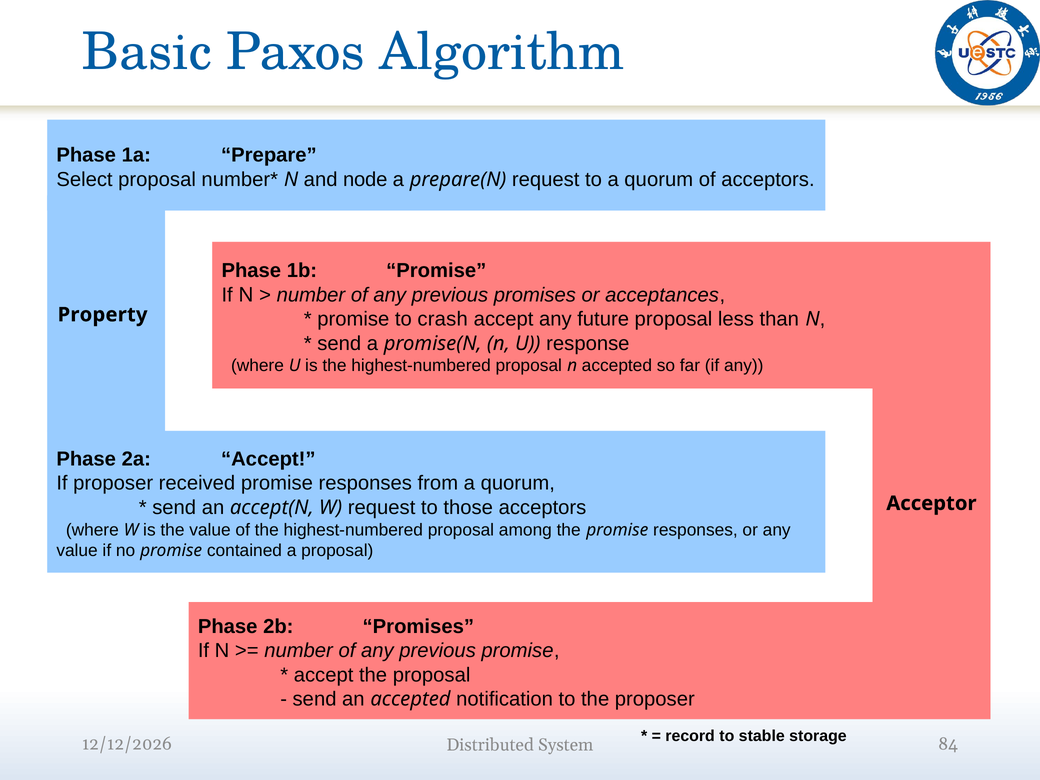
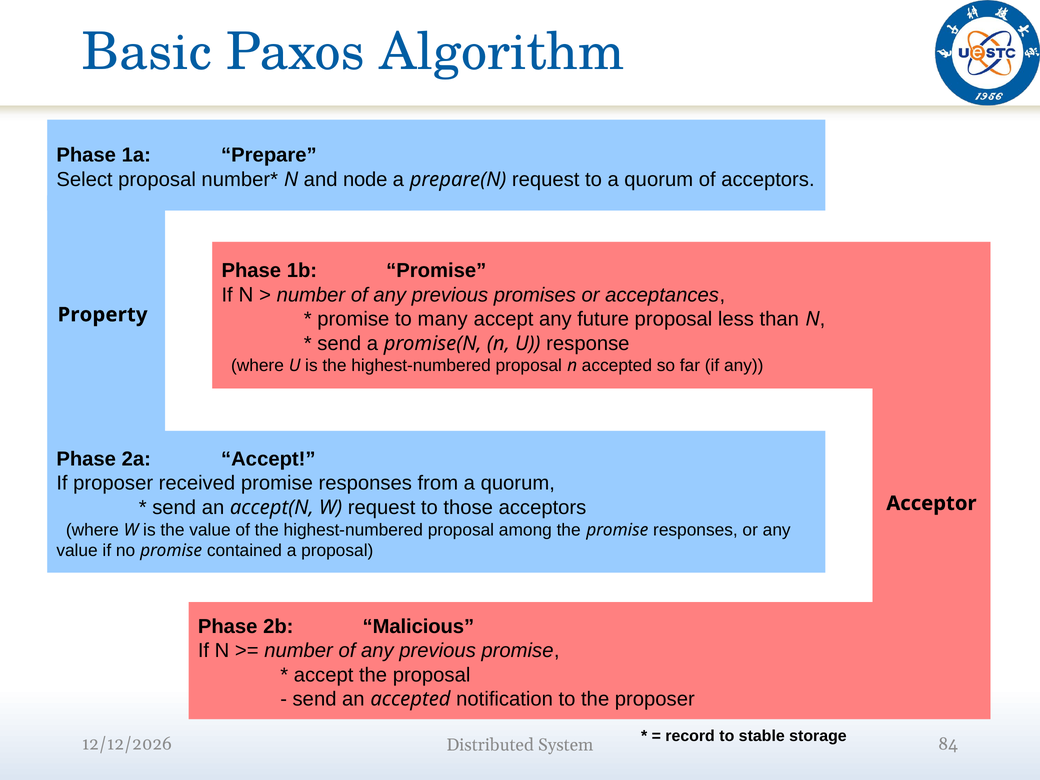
crash: crash -> many
2b Promises: Promises -> Malicious
